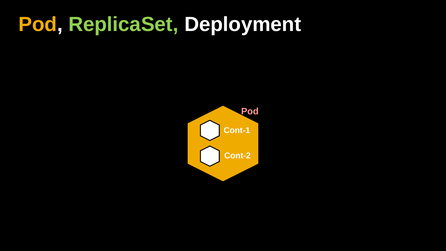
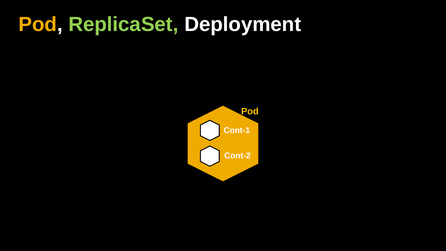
Pod at (250, 111) colour: pink -> yellow
